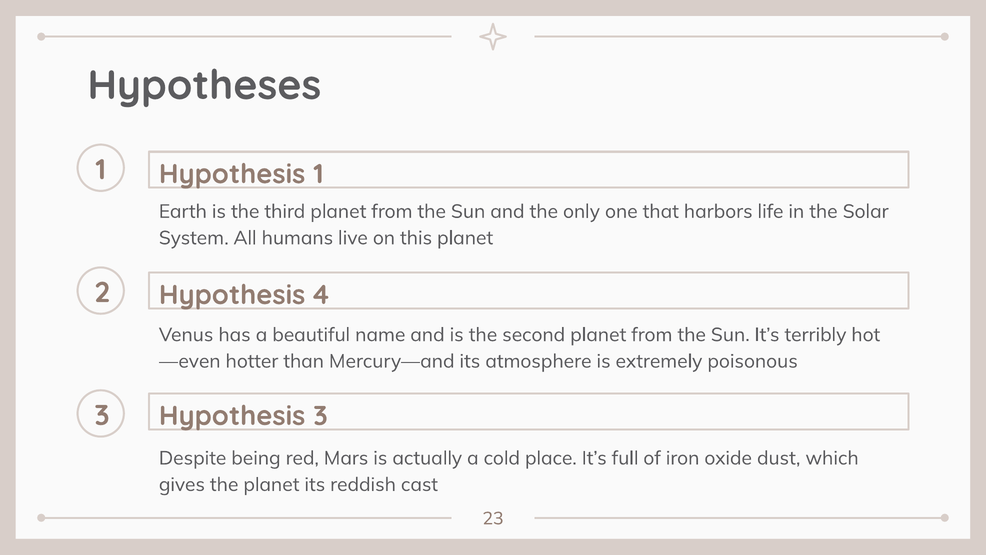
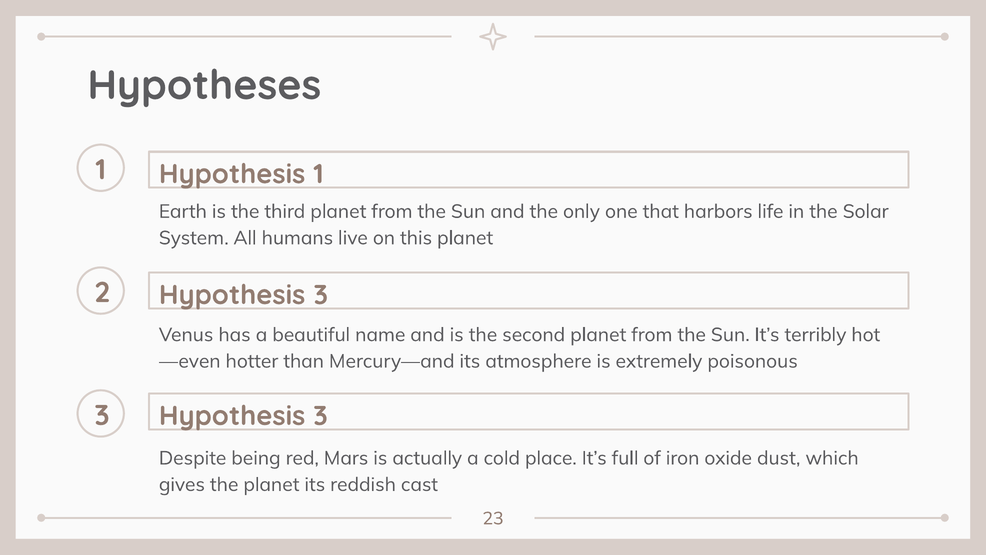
4 at (321, 295): 4 -> 3
